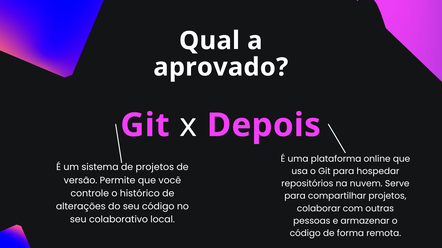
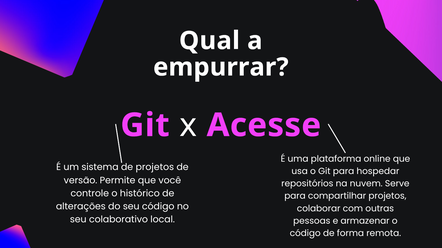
aprovado: aprovado -> empurrar
Depois: Depois -> Acesse
